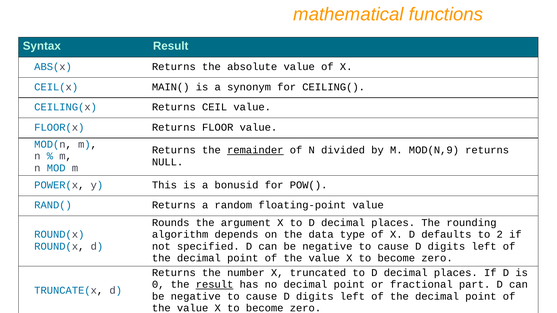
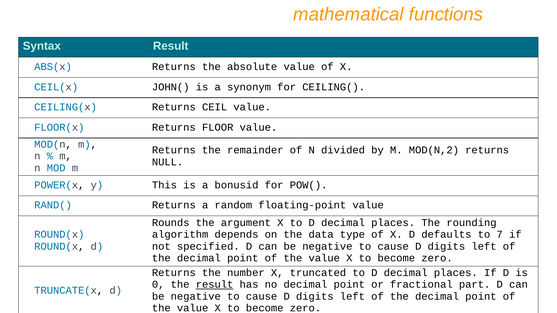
MAIN(: MAIN( -> JOHN(
remainder underline: present -> none
MOD(N,9: MOD(N,9 -> MOD(N,2
2: 2 -> 7
